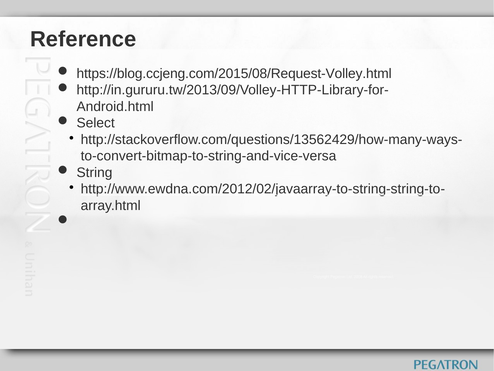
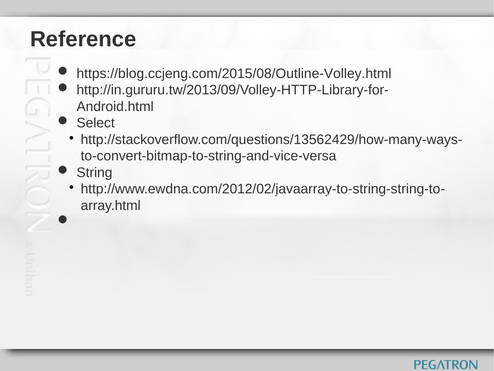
https://blog.ccjeng.com/2015/08/Request-Volley.html: https://blog.ccjeng.com/2015/08/Request-Volley.html -> https://blog.ccjeng.com/2015/08/Outline-Volley.html
